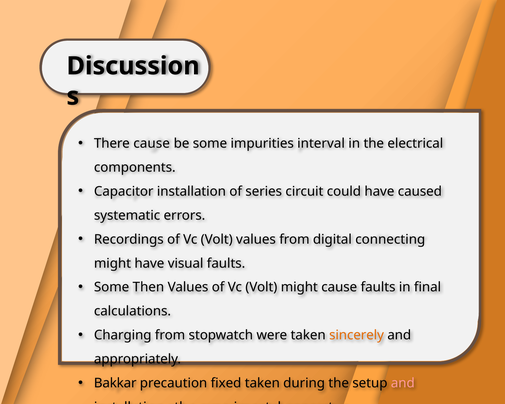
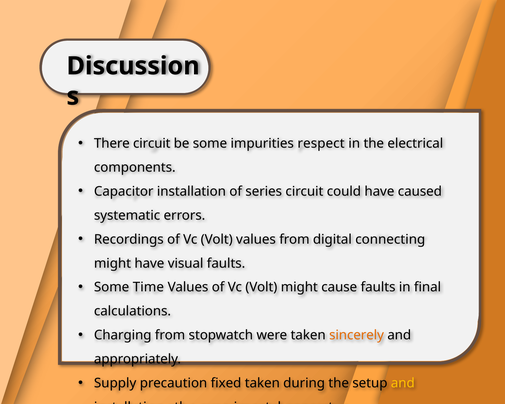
There cause: cause -> circuit
interval: interval -> respect
Then: Then -> Time
Bakkar: Bakkar -> Supply
and at (403, 383) colour: pink -> yellow
